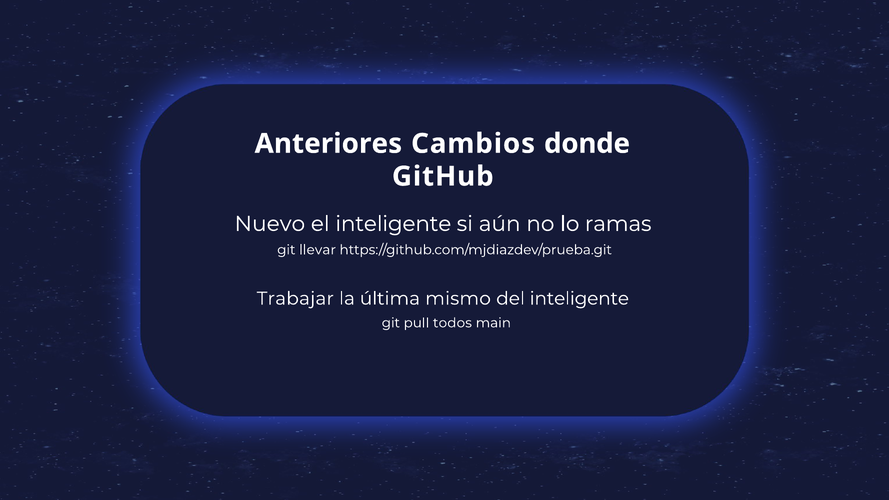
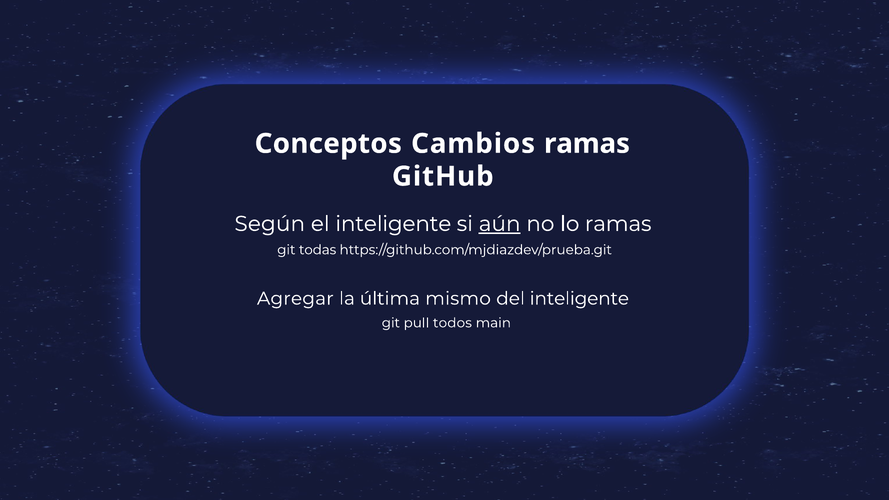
Anteriores: Anteriores -> Conceptos
Cambios donde: donde -> ramas
Nuevo: Nuevo -> Según
aún underline: none -> present
llevar: llevar -> todas
Trabajar: Trabajar -> Agregar
